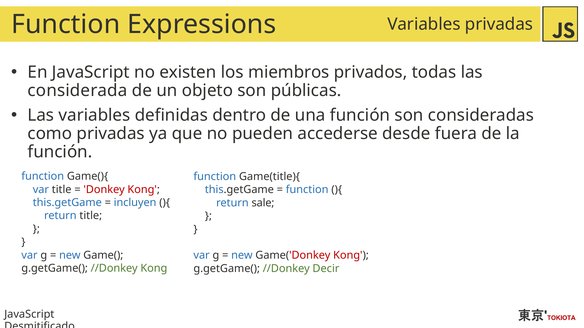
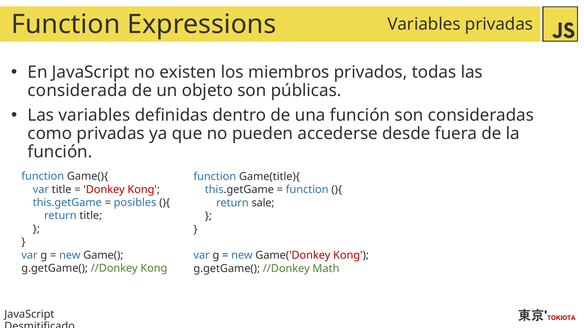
incluyen: incluyen -> posibles
Decir: Decir -> Math
